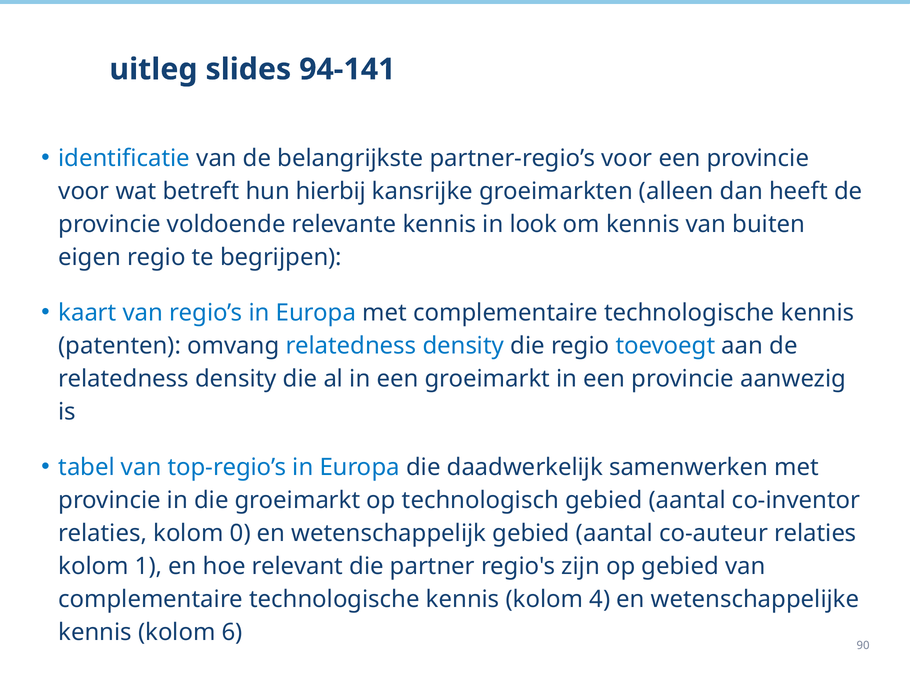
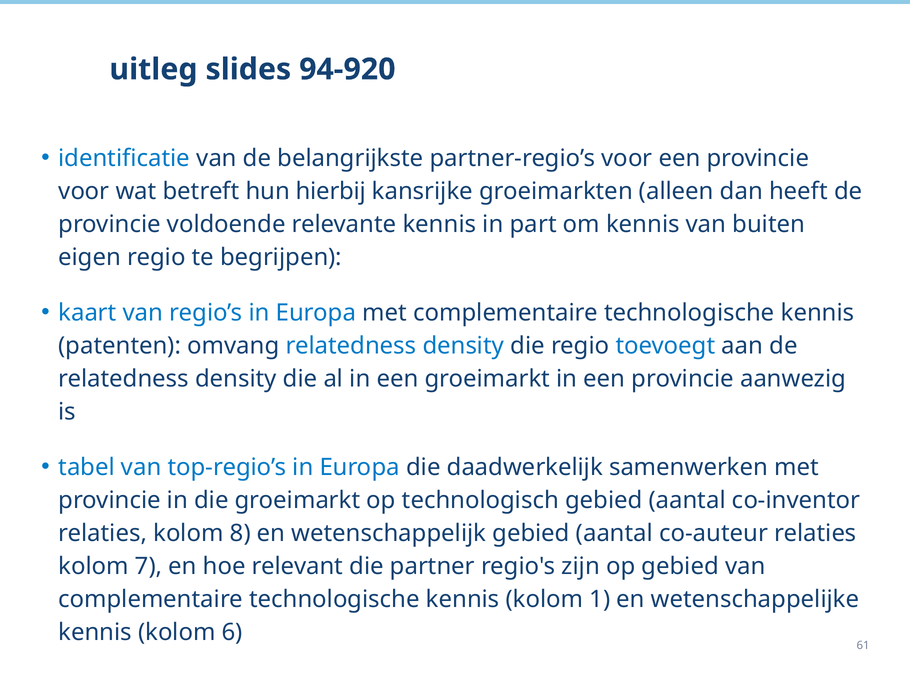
94-141: 94-141 -> 94-920
look: look -> part
0: 0 -> 8
1: 1 -> 7
4: 4 -> 1
90: 90 -> 61
